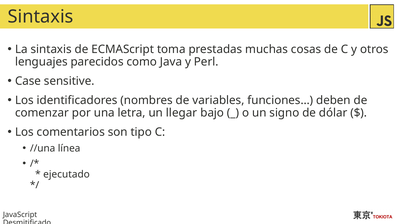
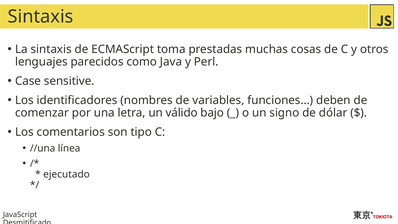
llegar: llegar -> válido
